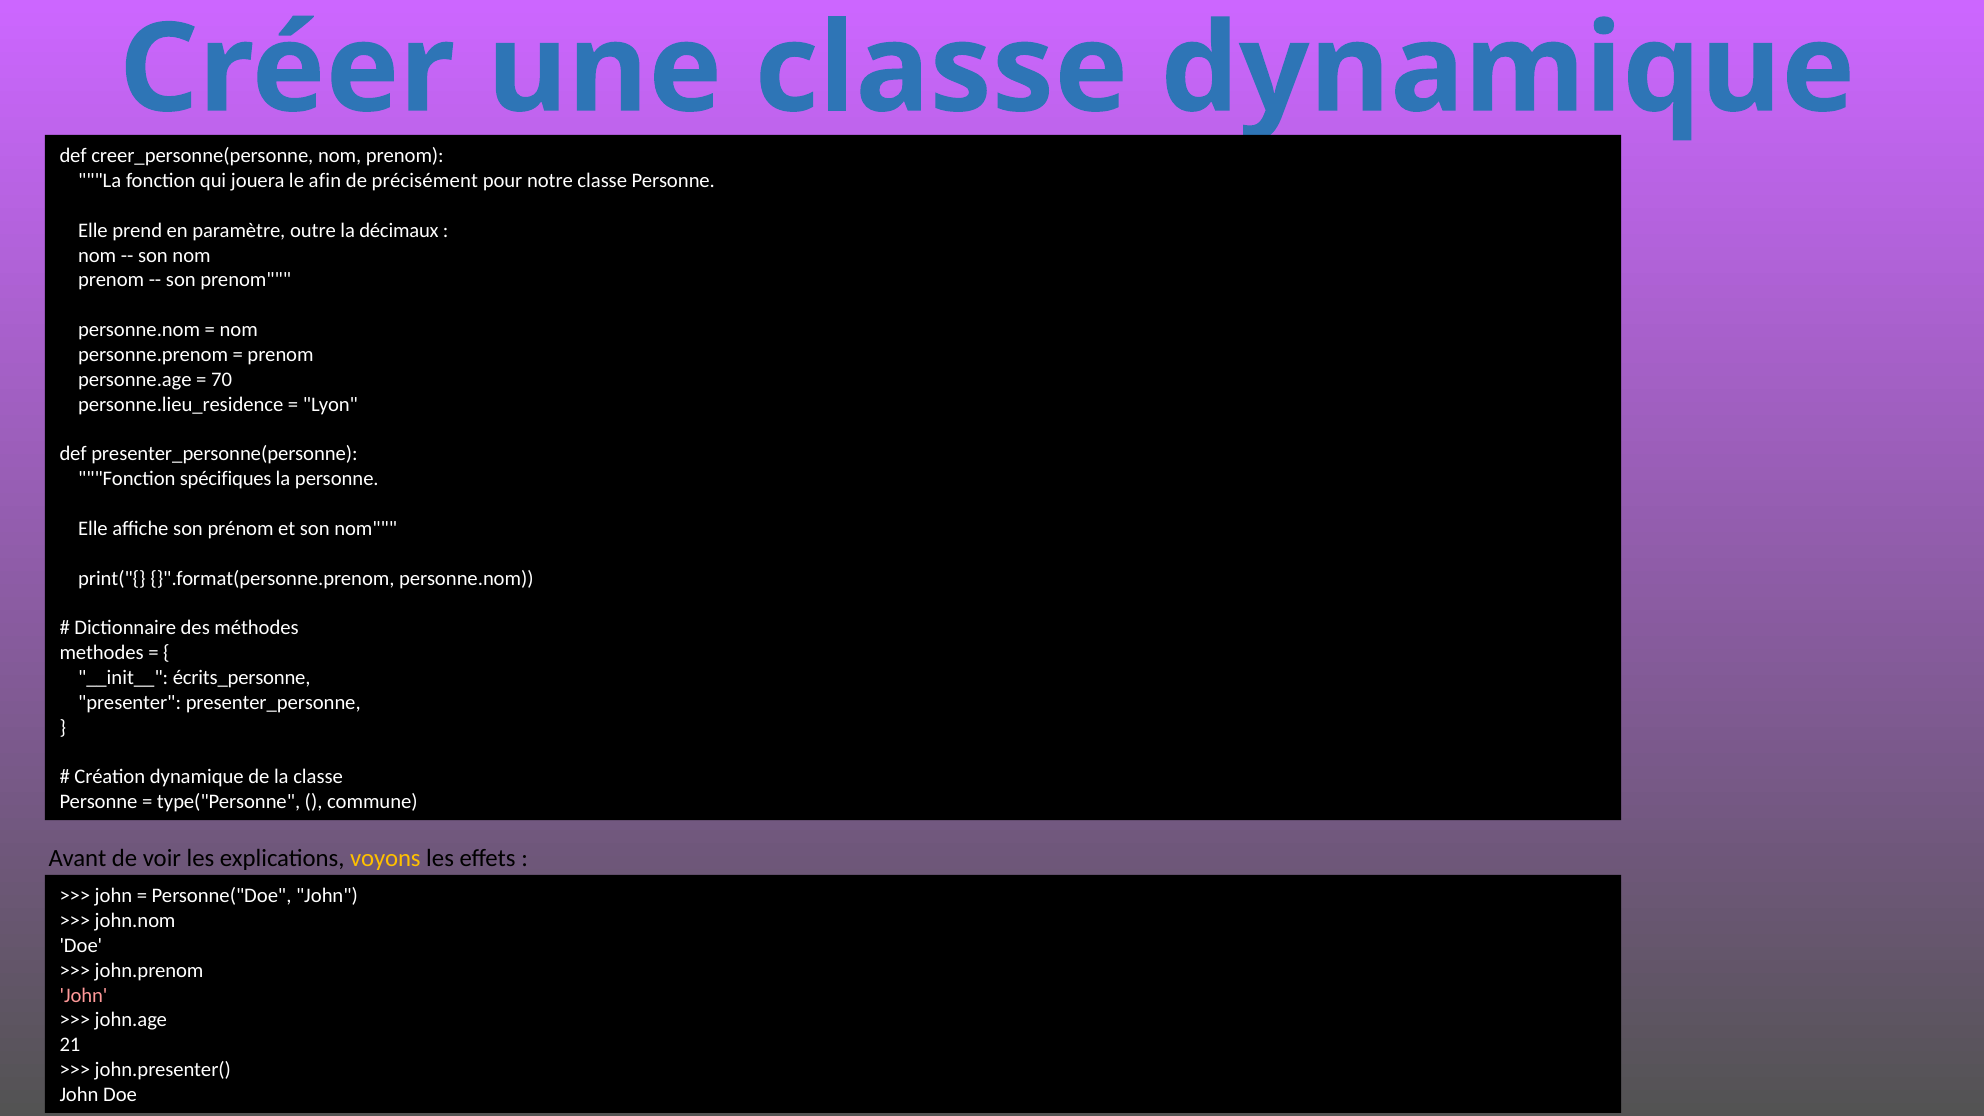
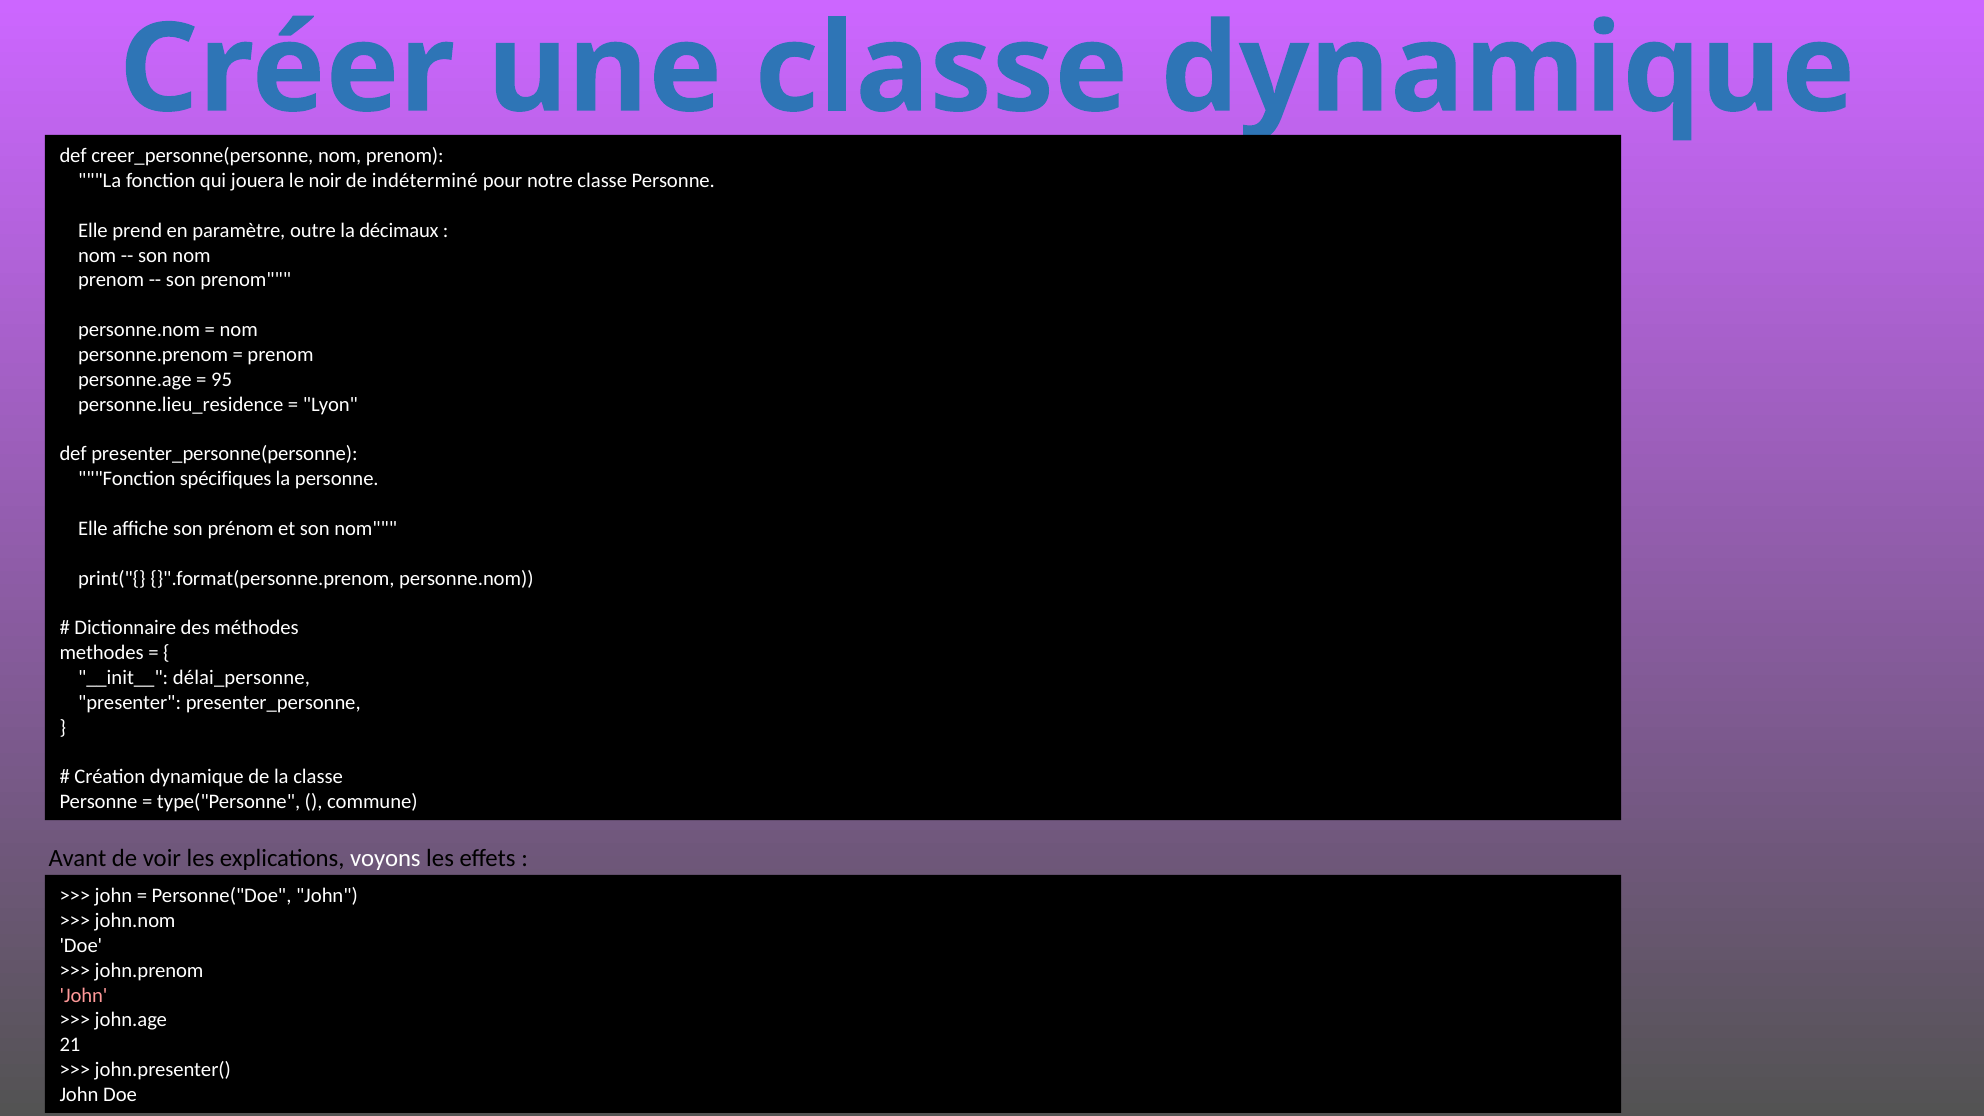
afin: afin -> noir
précisément: précisément -> indéterminé
70: 70 -> 95
écrits_personne: écrits_personne -> délai_personne
voyons colour: yellow -> white
